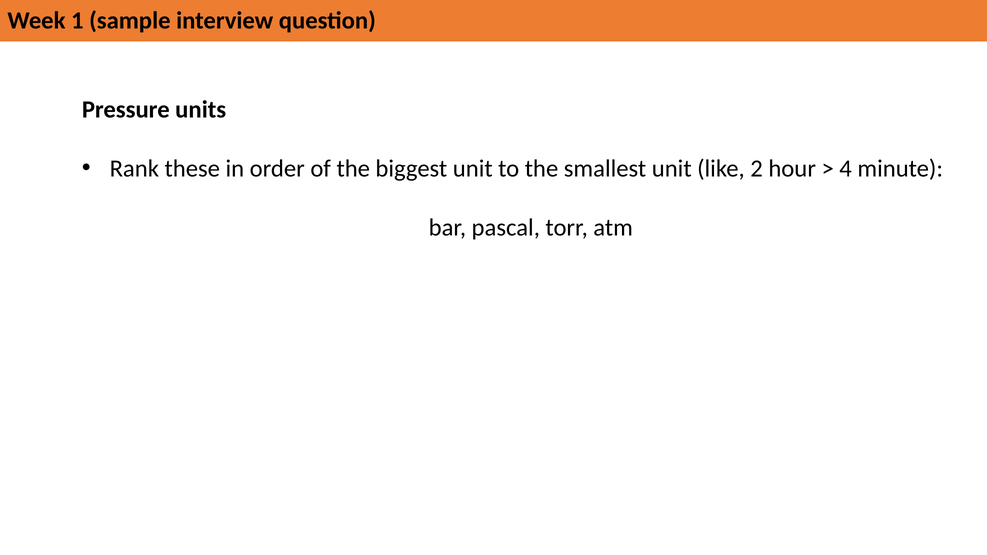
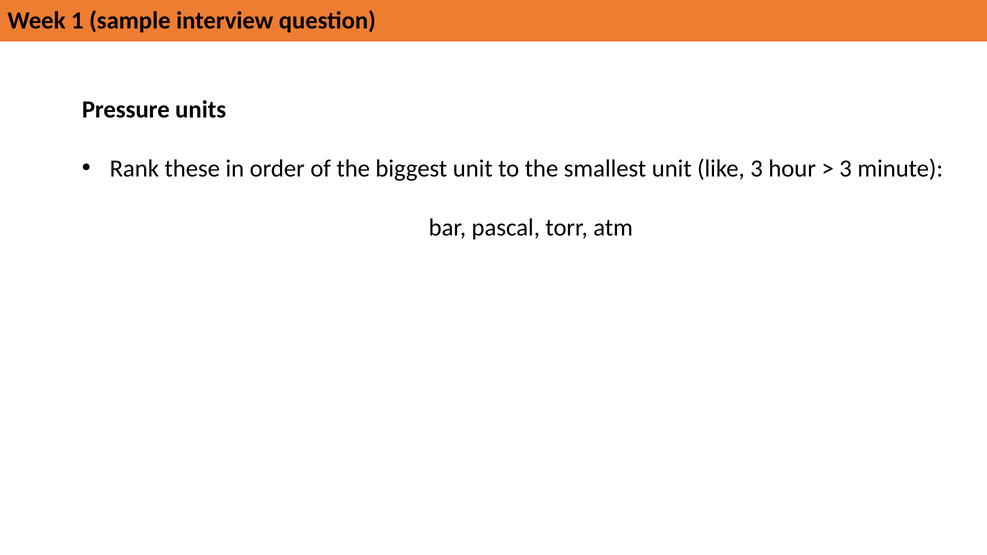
like 2: 2 -> 3
4 at (846, 169): 4 -> 3
